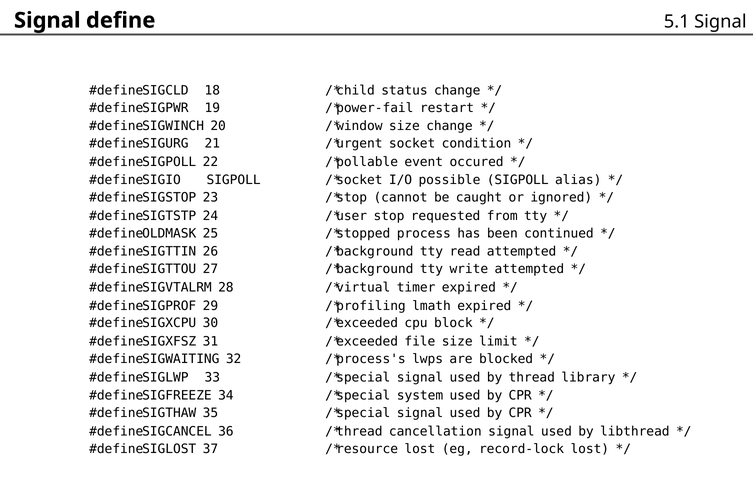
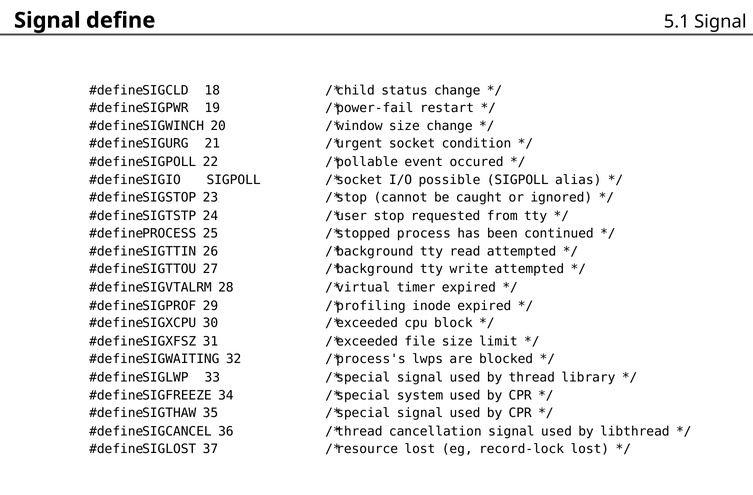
OLDMASK at (169, 233): OLDMASK -> PROCESS
lmath: lmath -> inode
